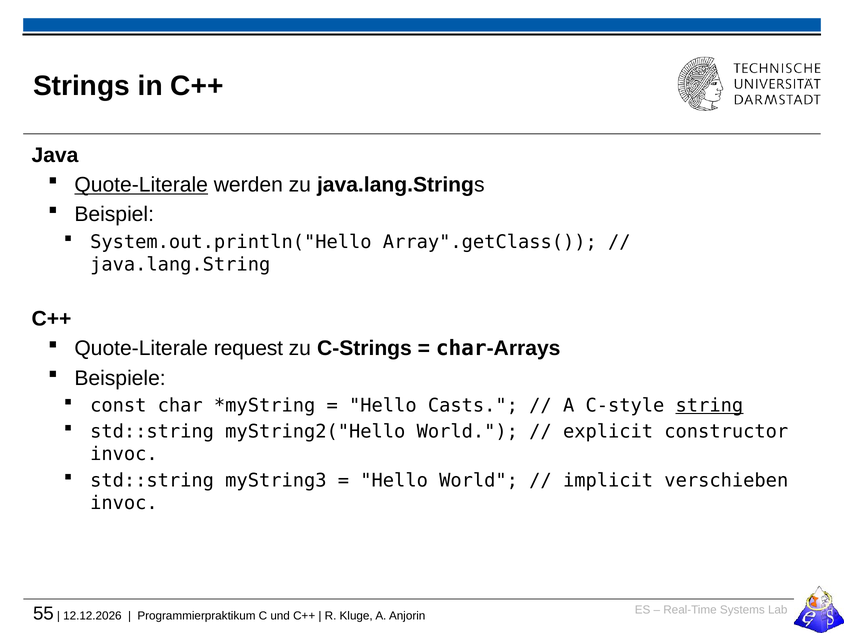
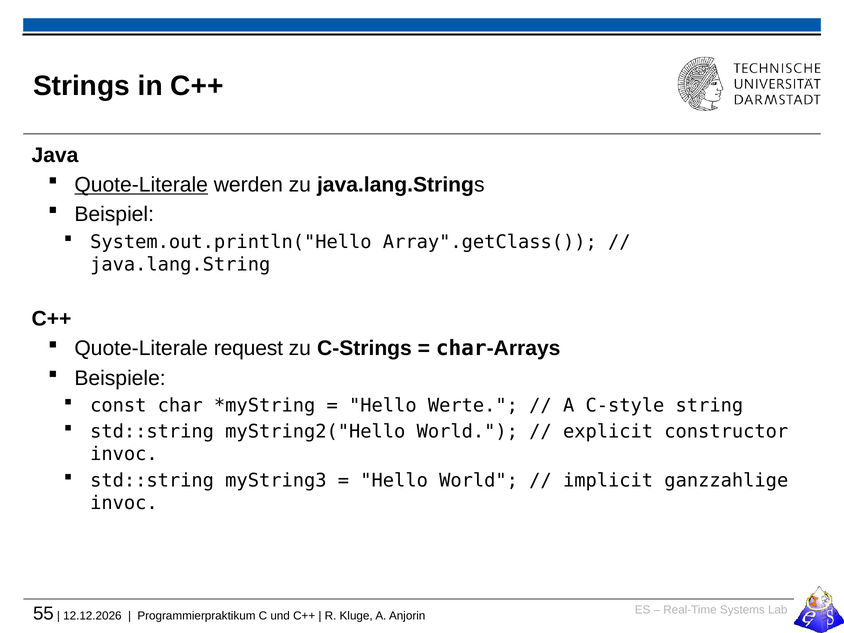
Casts: Casts -> Werte
string underline: present -> none
verschieben: verschieben -> ganzzahlige
